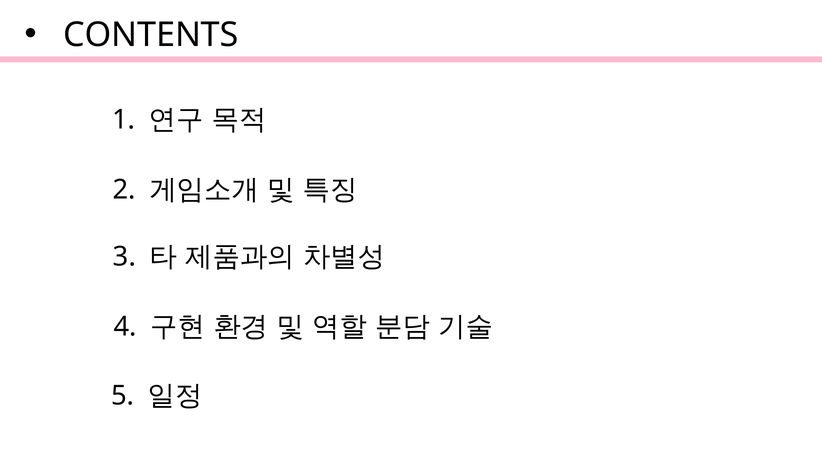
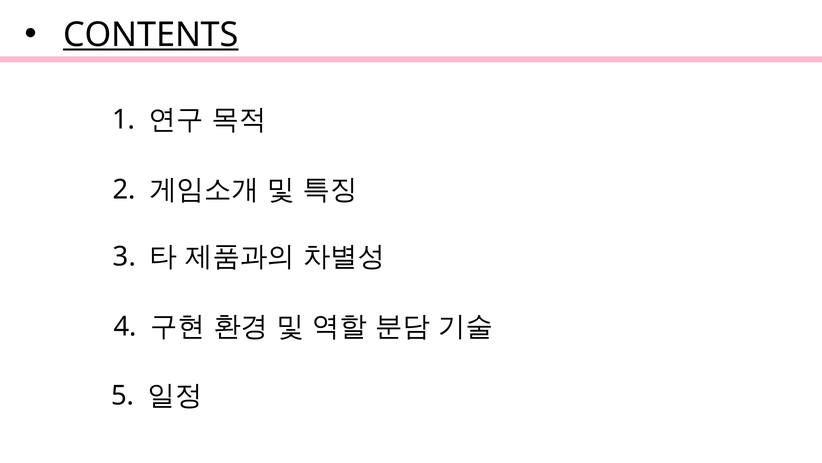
CONTENTS underline: none -> present
